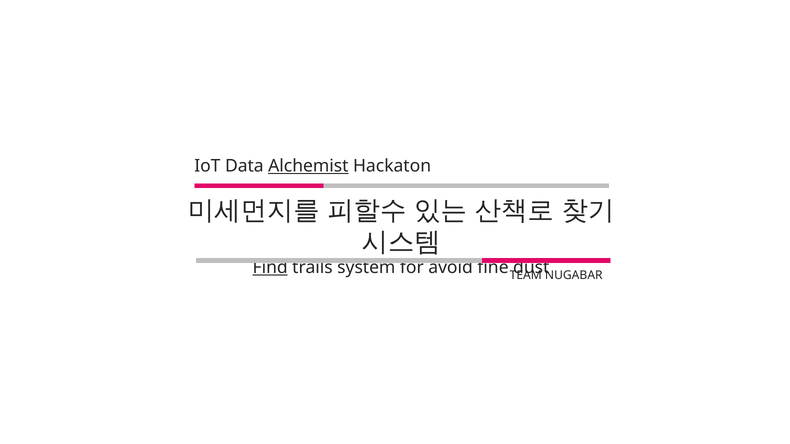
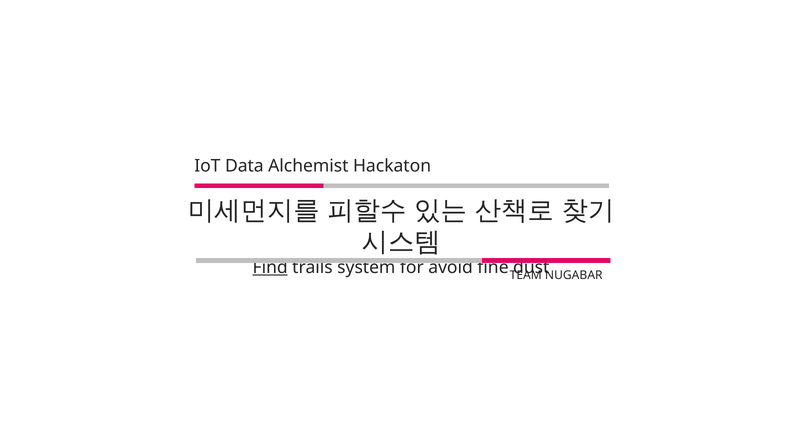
Alchemist underline: present -> none
